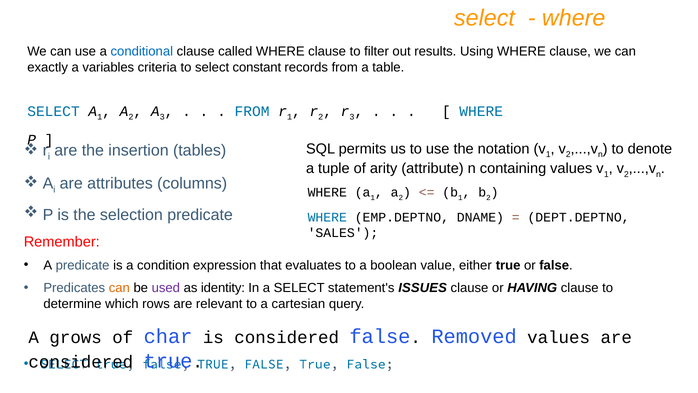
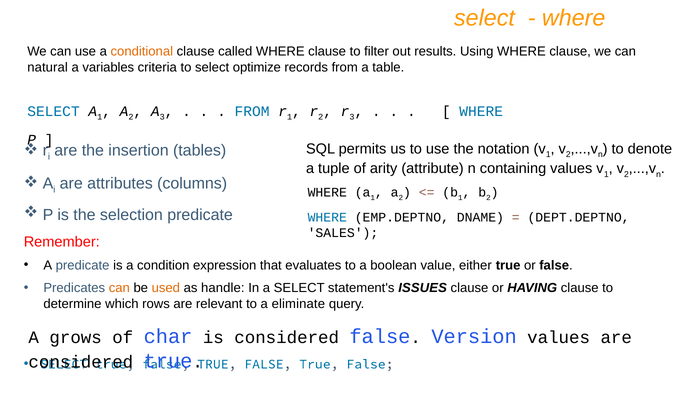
conditional colour: blue -> orange
exactly: exactly -> natural
constant: constant -> optimize
used colour: purple -> orange
identity: identity -> handle
cartesian: cartesian -> eliminate
Removed: Removed -> Version
